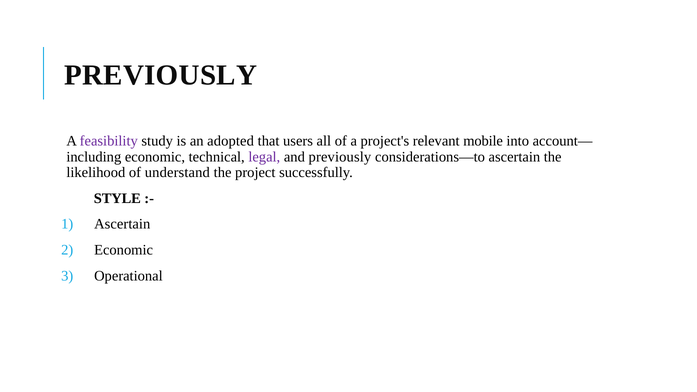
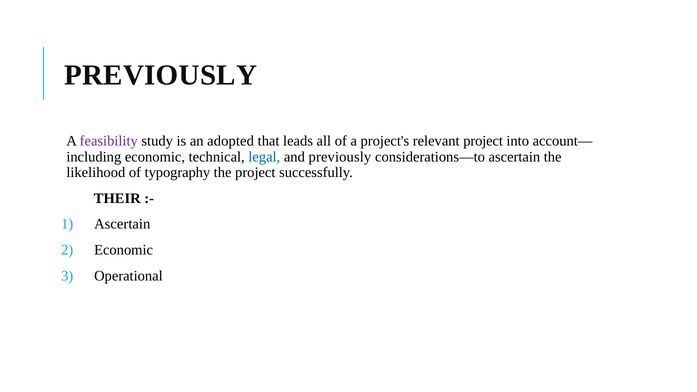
users: users -> leads
relevant mobile: mobile -> project
legal colour: purple -> blue
understand: understand -> typography
STYLE: STYLE -> THEIR
